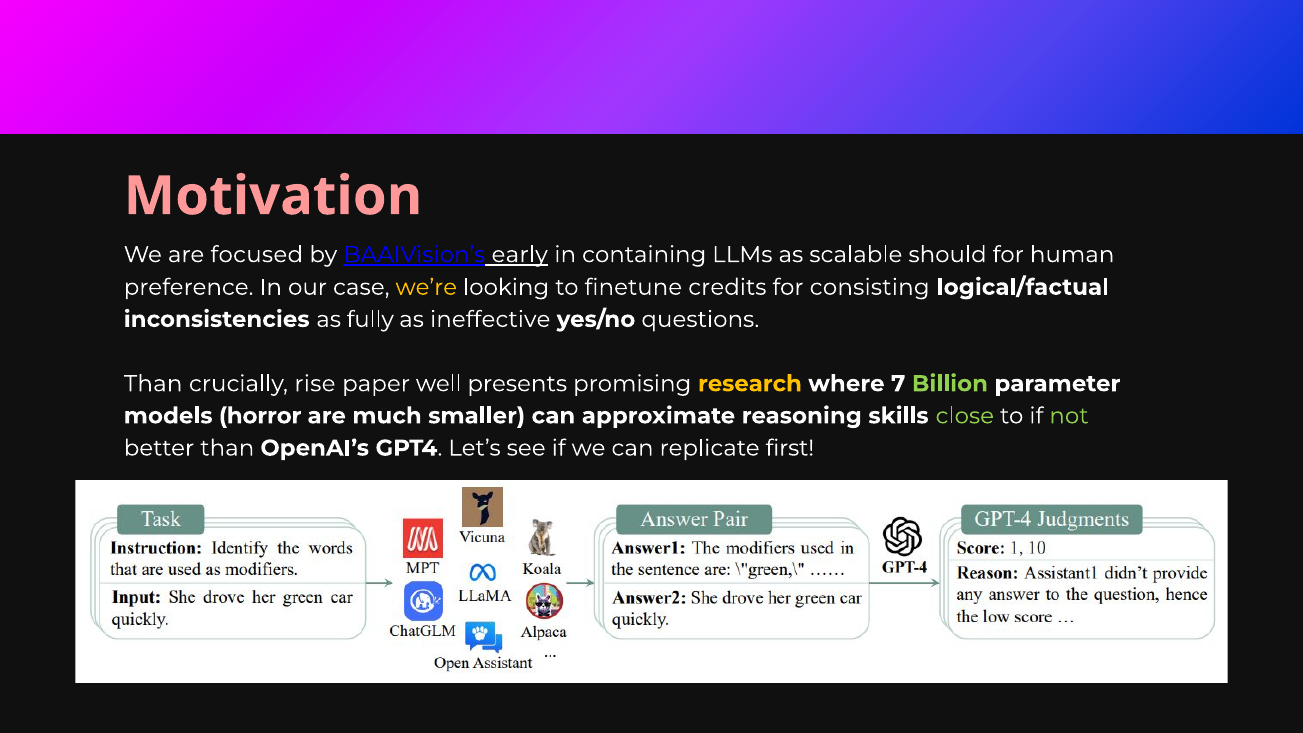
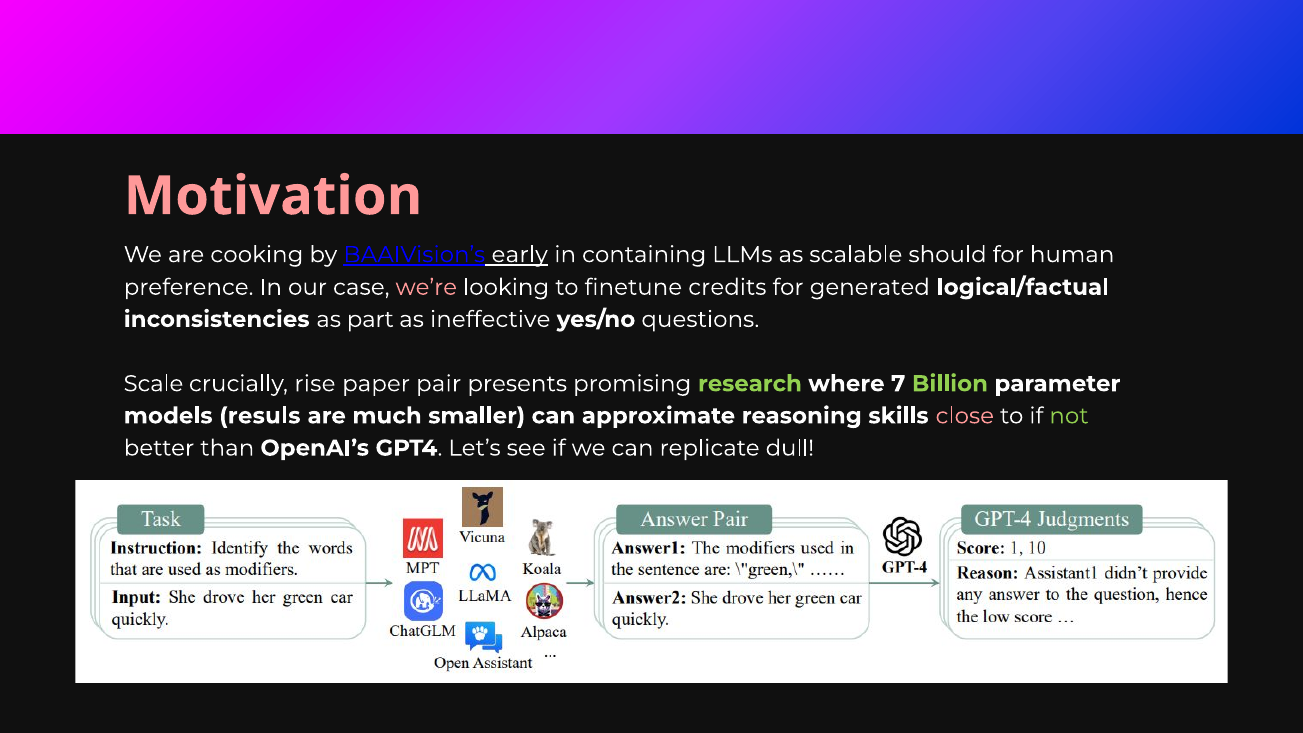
focused: focused -> cooking
we’re colour: yellow -> pink
consisting: consisting -> generated
fully: fully -> part
Than at (153, 384): Than -> Scale
well: well -> pair
research colour: yellow -> light green
horror: horror -> resuls
close colour: light green -> pink
first: first -> dull
